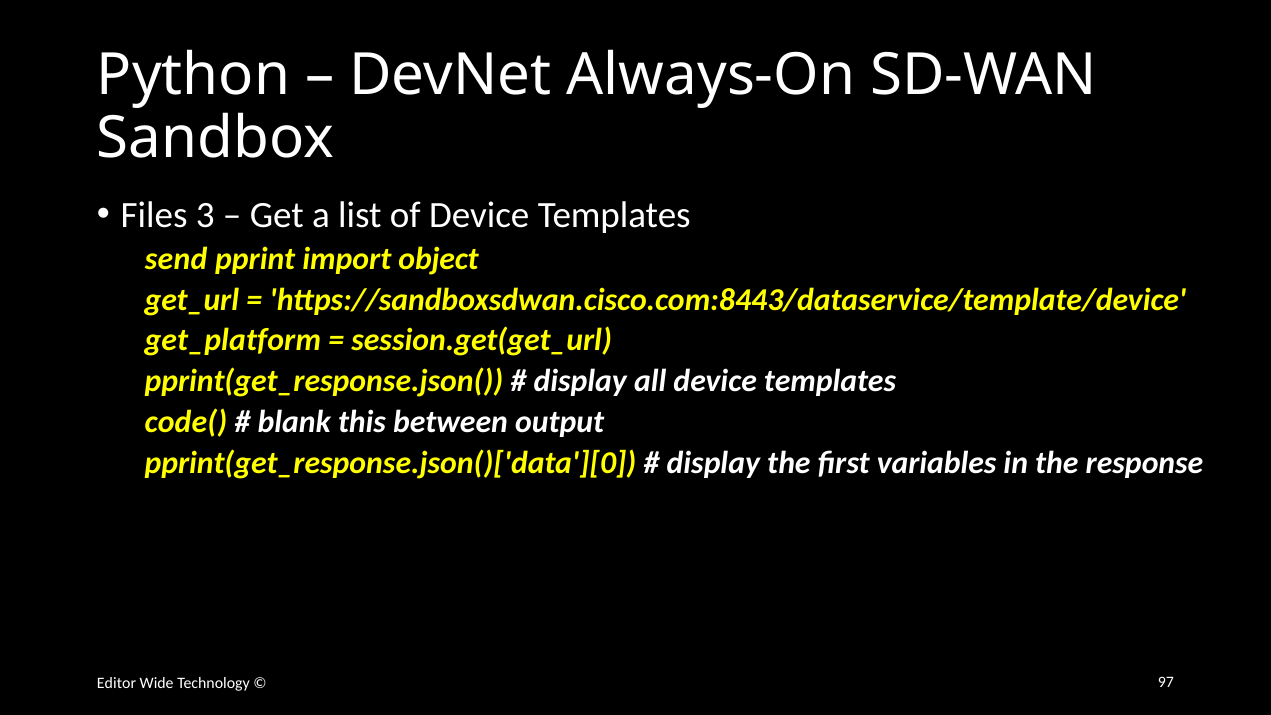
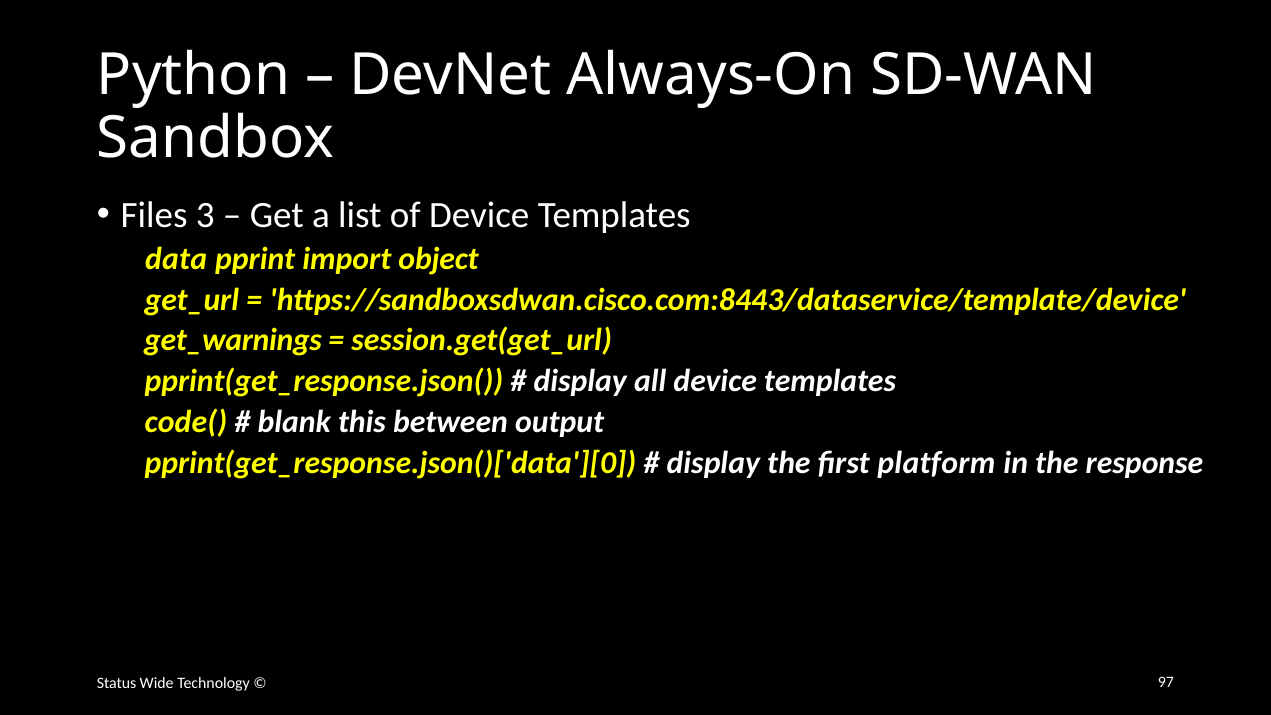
send: send -> data
get_platform: get_platform -> get_warnings
variables: variables -> platform
Editor: Editor -> Status
